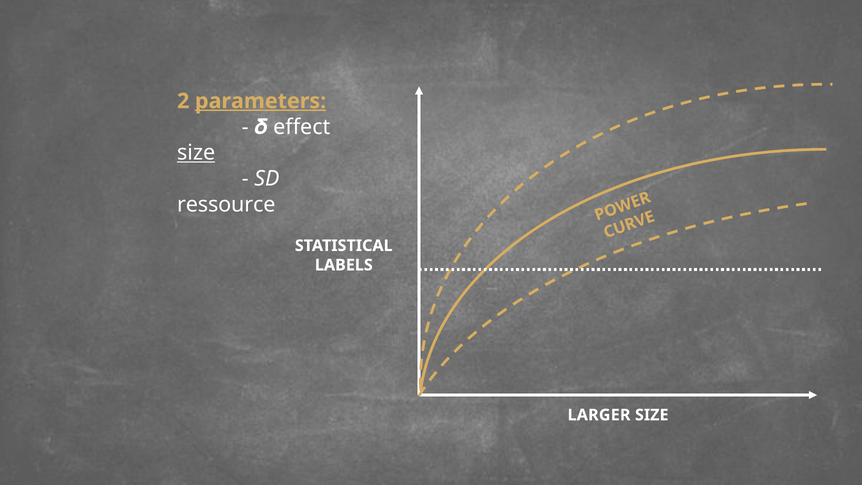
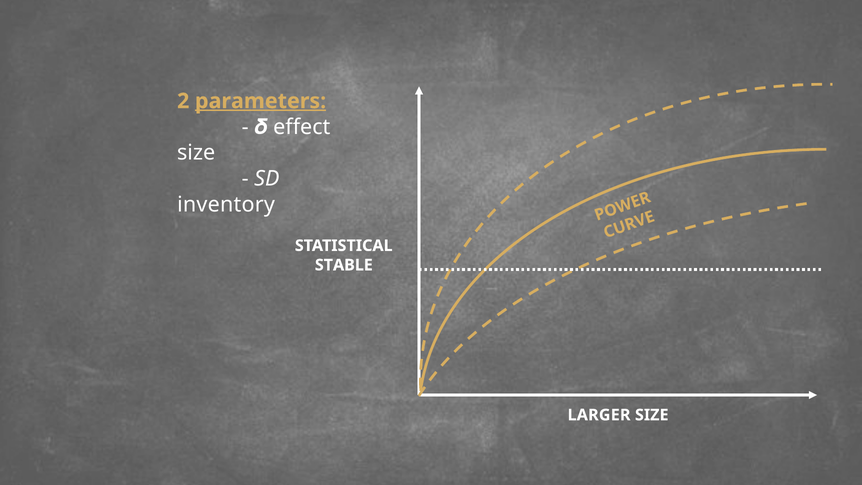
size at (196, 153) underline: present -> none
ressource: ressource -> inventory
LABELS: LABELS -> STABLE
